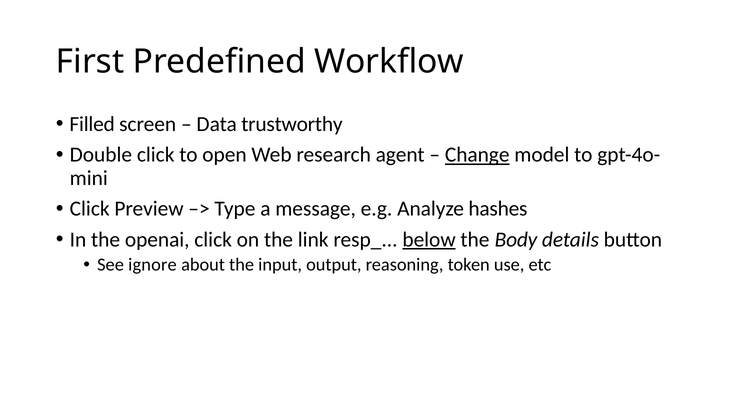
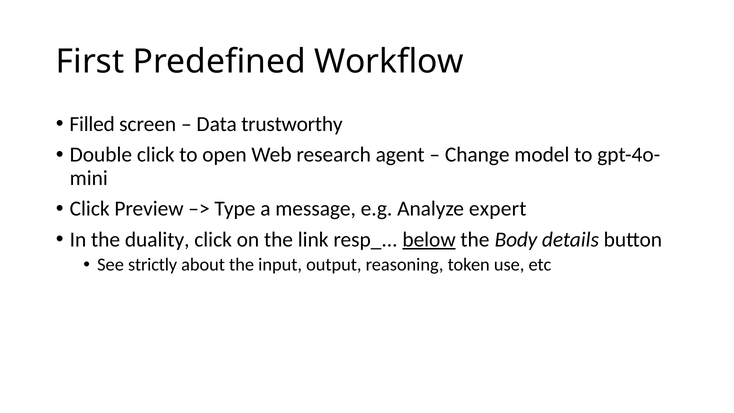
Change underline: present -> none
hashes: hashes -> expert
openai: openai -> duality
ignore: ignore -> strictly
